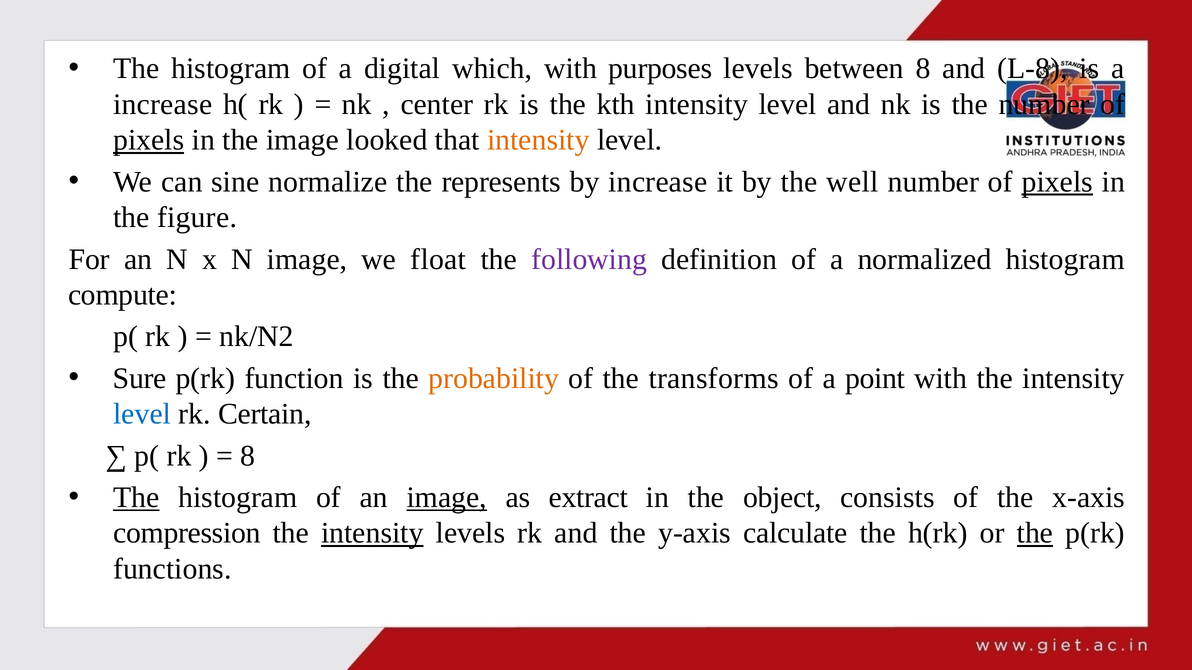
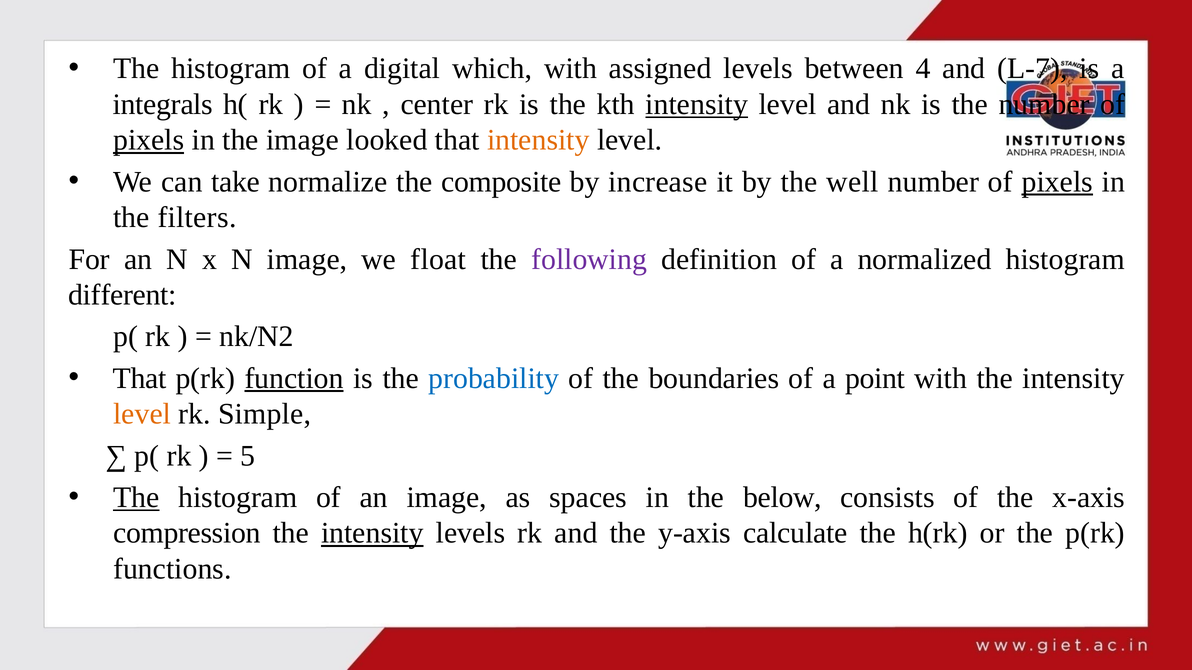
purposes: purposes -> assigned
between 8: 8 -> 4
L-8: L-8 -> L-7
increase at (163, 104): increase -> integrals
intensity at (697, 104) underline: none -> present
sine: sine -> take
represents: represents -> composite
figure: figure -> filters
compute: compute -> different
Sure at (140, 379): Sure -> That
function underline: none -> present
probability colour: orange -> blue
transforms: transforms -> boundaries
level at (142, 414) colour: blue -> orange
Certain: Certain -> Simple
8 at (248, 456): 8 -> 5
image at (447, 498) underline: present -> none
extract: extract -> spaces
object: object -> below
the at (1035, 533) underline: present -> none
